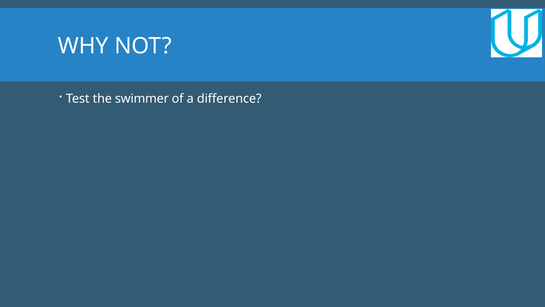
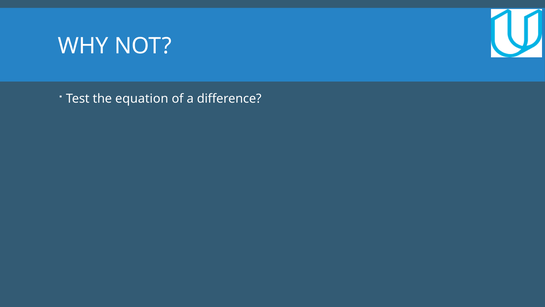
swimmer: swimmer -> equation
